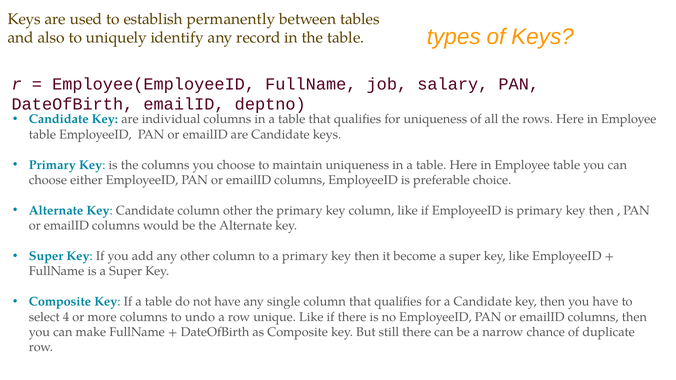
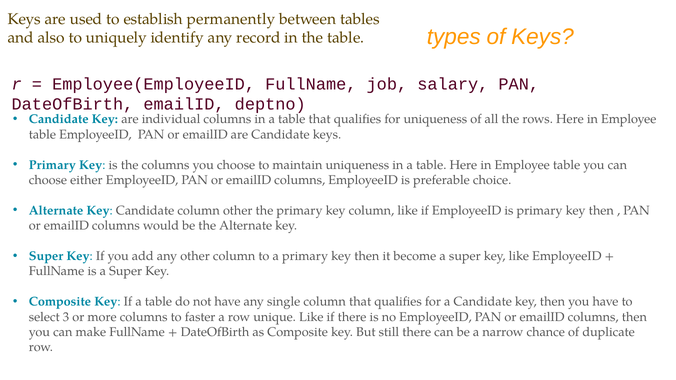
4: 4 -> 3
undo: undo -> faster
